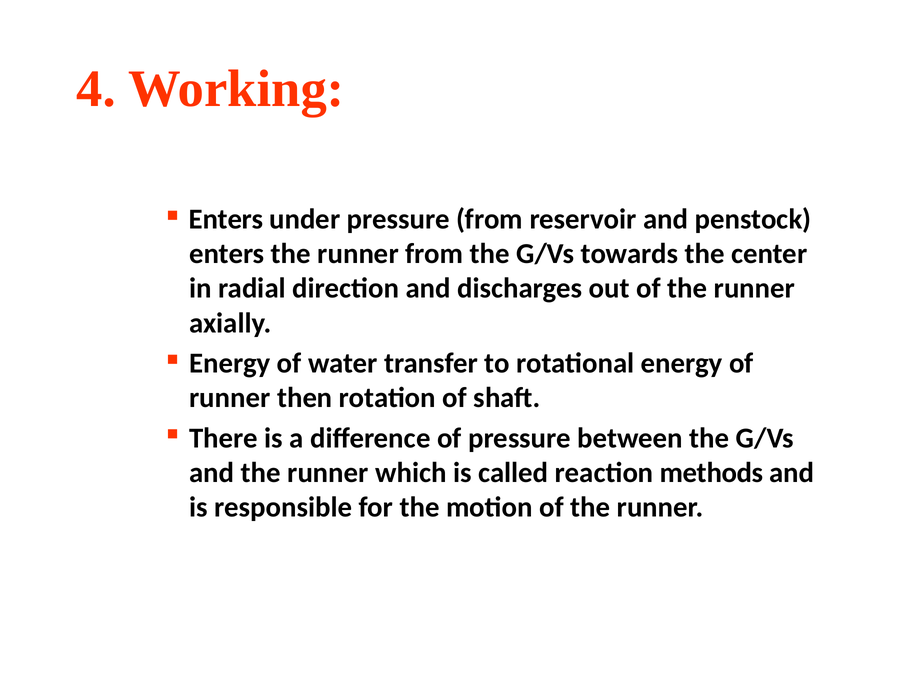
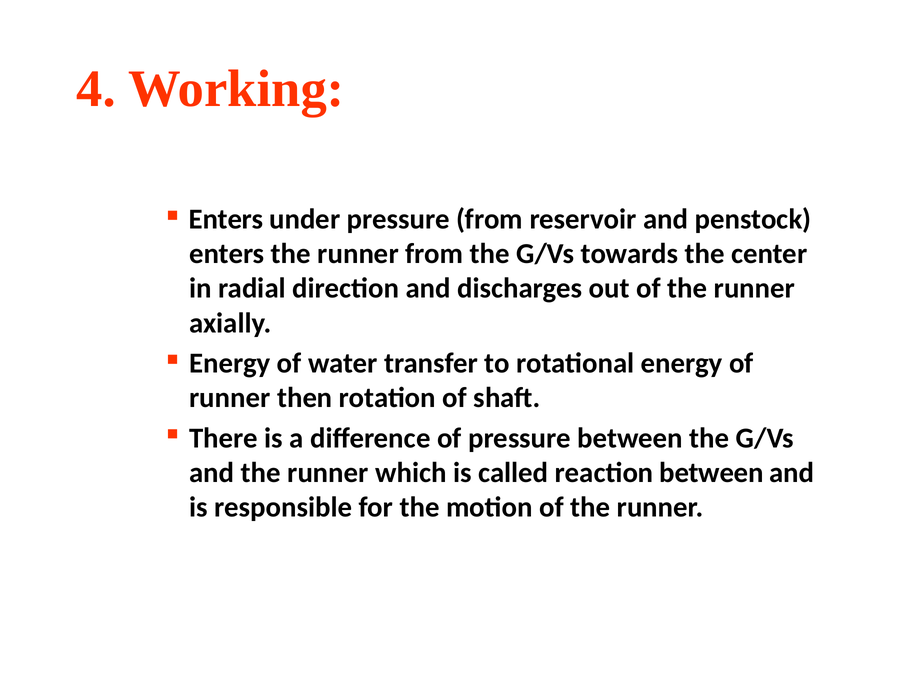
reaction methods: methods -> between
